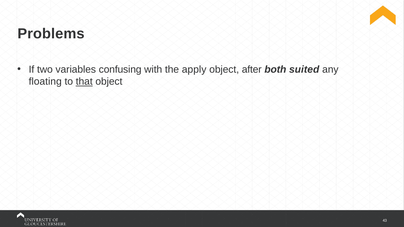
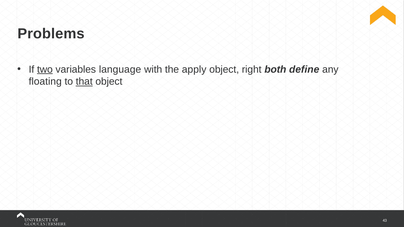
two underline: none -> present
confusing: confusing -> language
after: after -> right
suited: suited -> define
